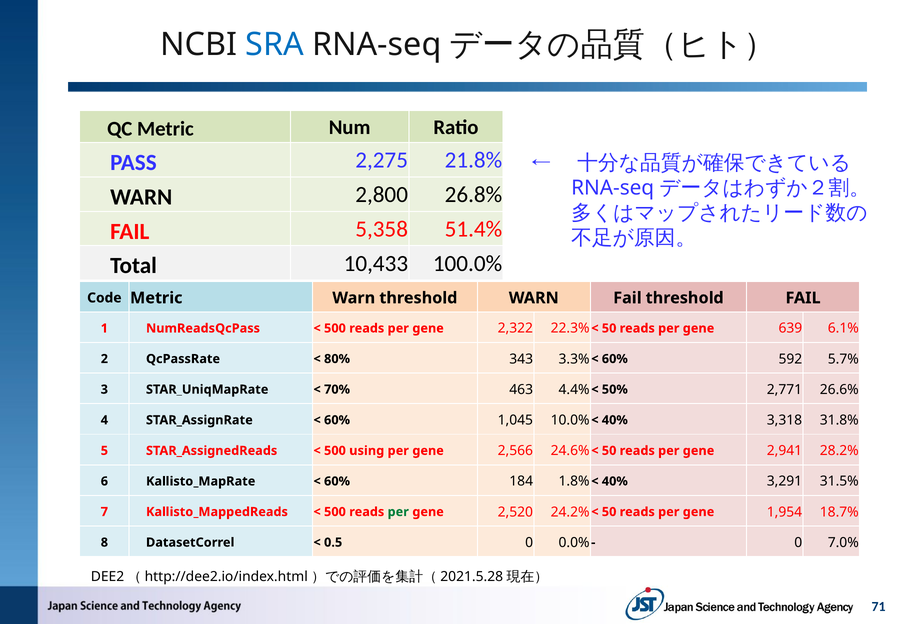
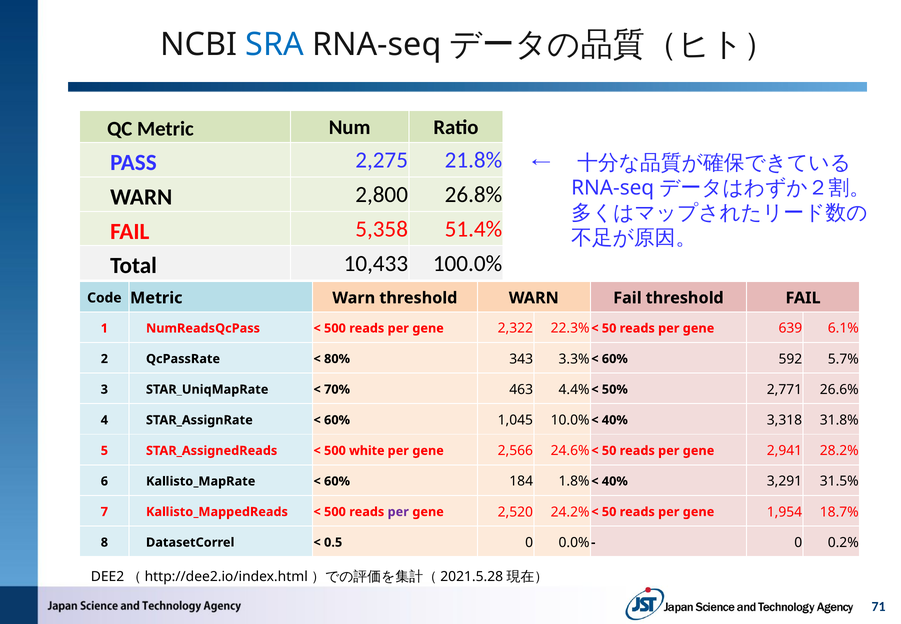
using: using -> white
per at (398, 512) colour: green -> purple
7.0%: 7.0% -> 0.2%
